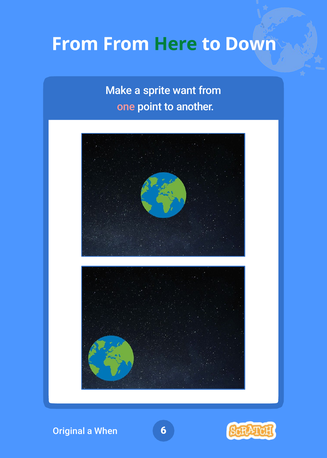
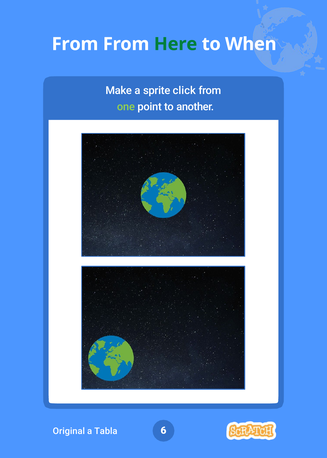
Down: Down -> When
want: want -> click
one colour: pink -> light green
When: When -> Tabla
